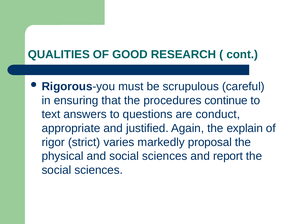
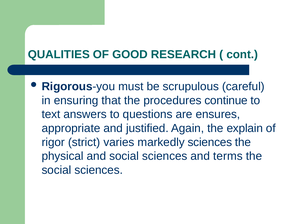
conduct: conduct -> ensures
markedly proposal: proposal -> sciences
report: report -> terms
